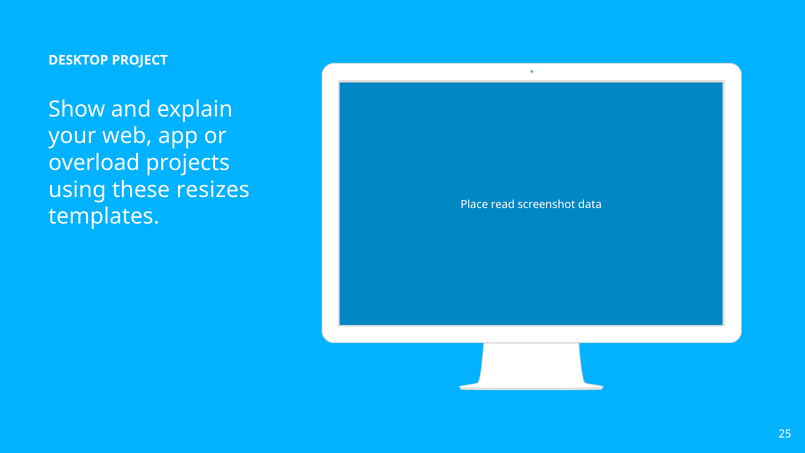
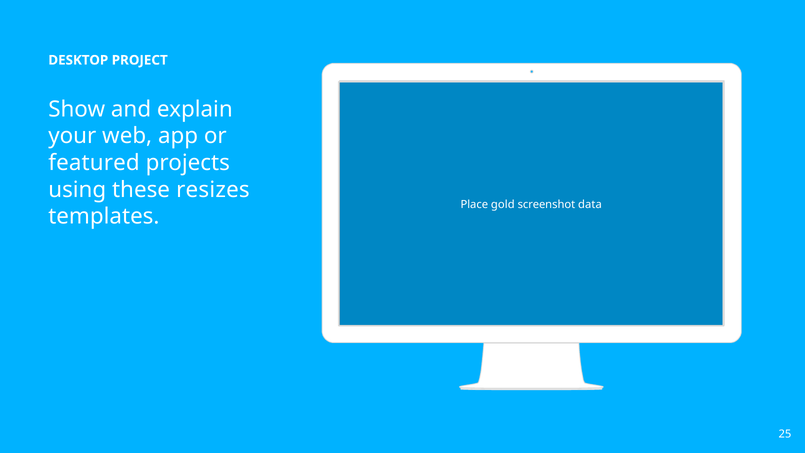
overload: overload -> featured
read: read -> gold
